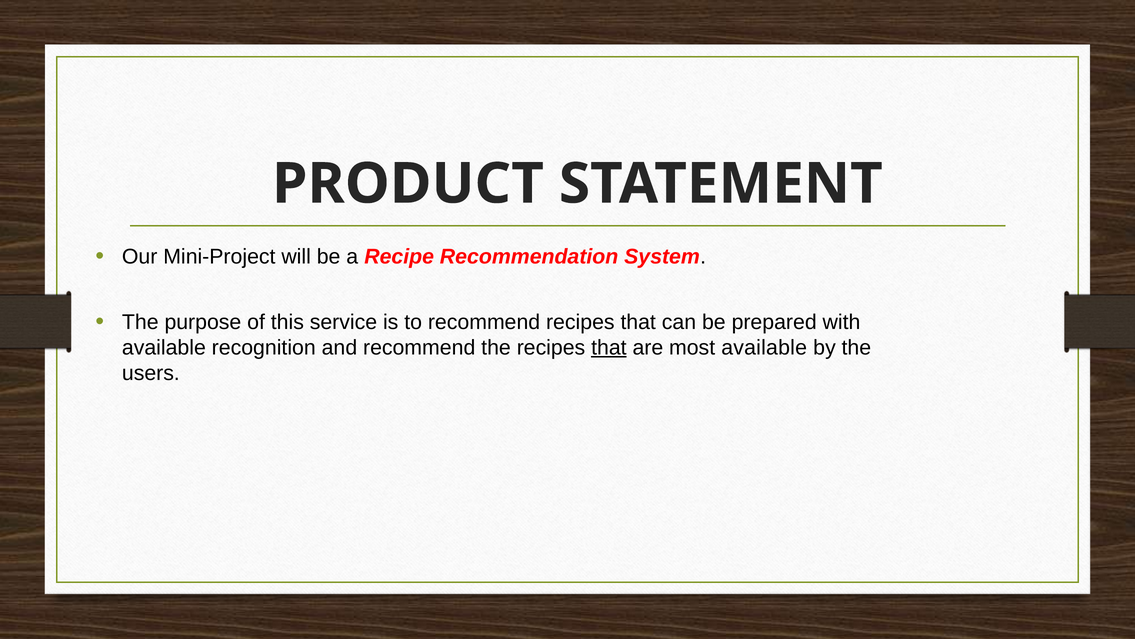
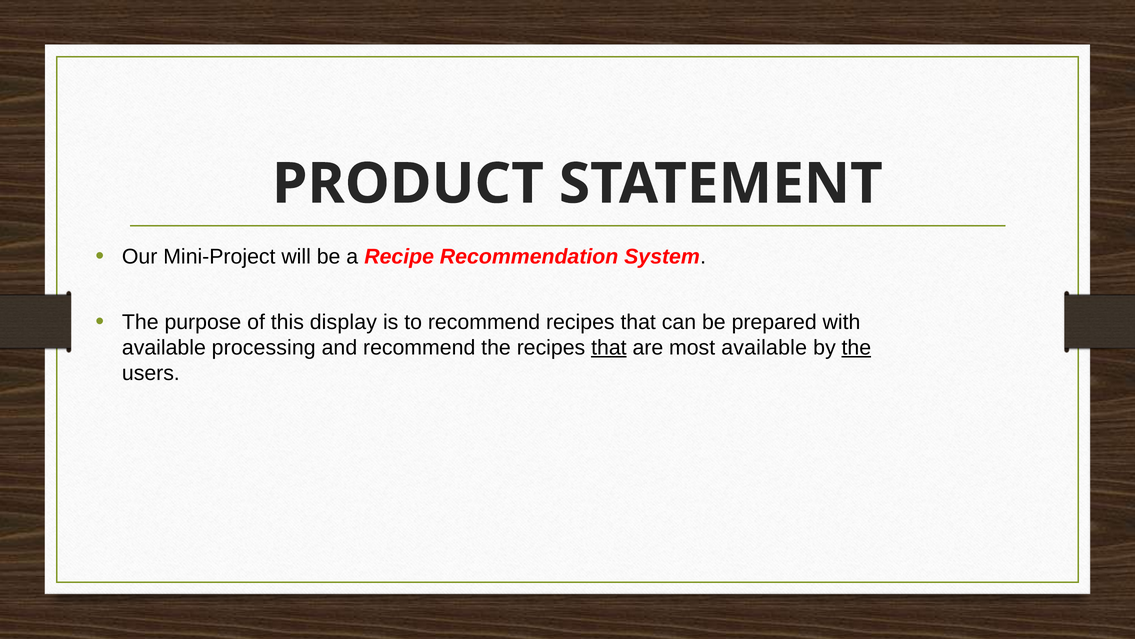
service: service -> display
recognition: recognition -> processing
the at (856, 347) underline: none -> present
